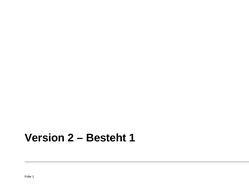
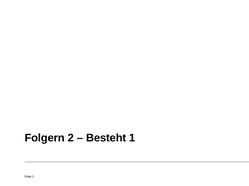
Version: Version -> Folgern
